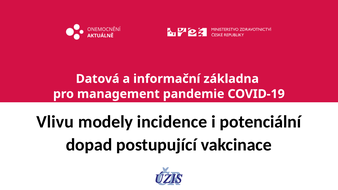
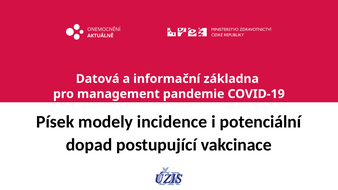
Vlivu: Vlivu -> Písek
